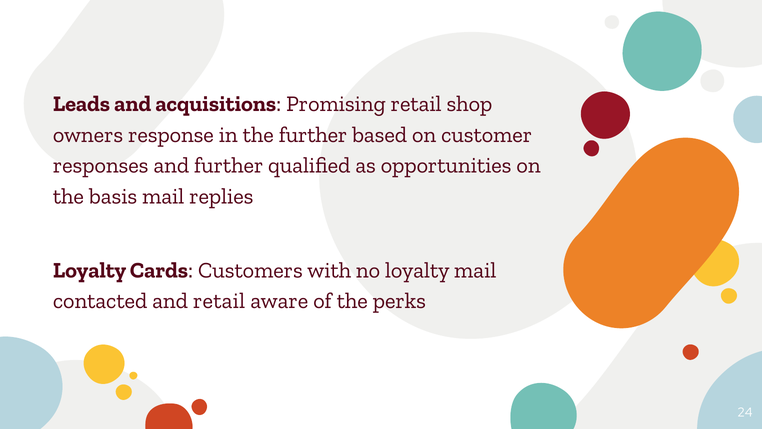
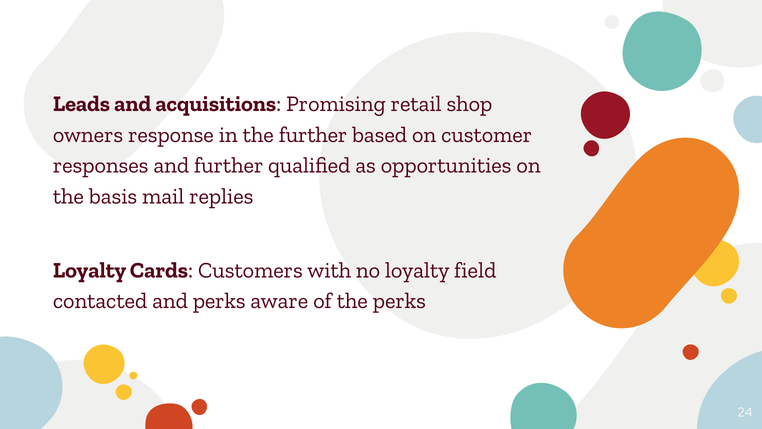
loyalty mail: mail -> field
and retail: retail -> perks
